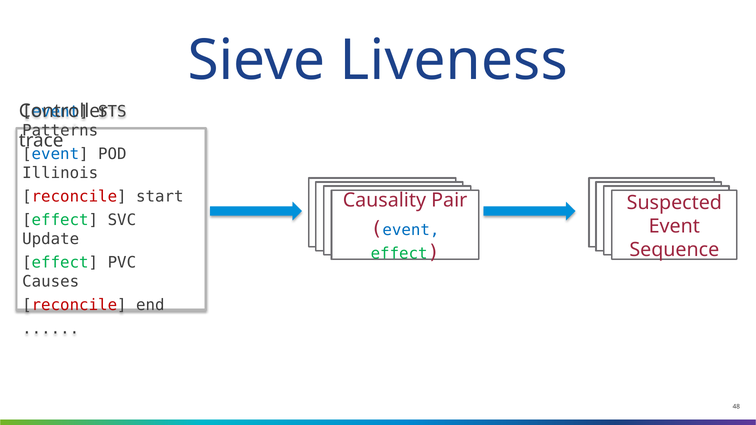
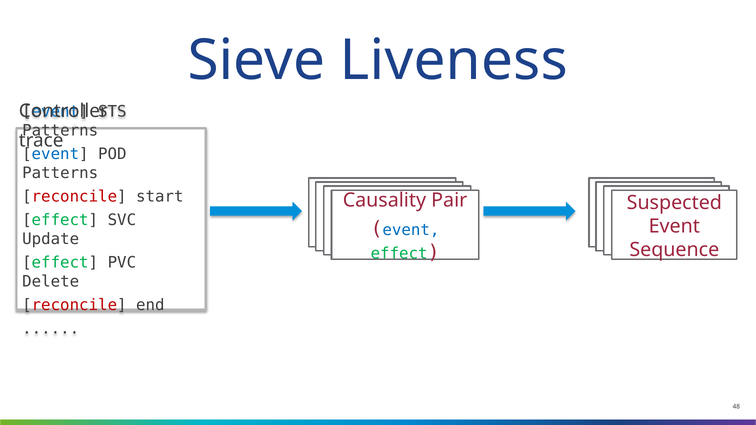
Illinois at (60, 173): Illinois -> Patterns
Causes: Causes -> Delete
